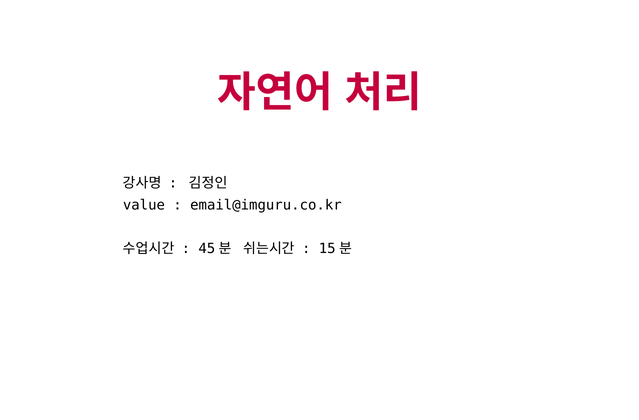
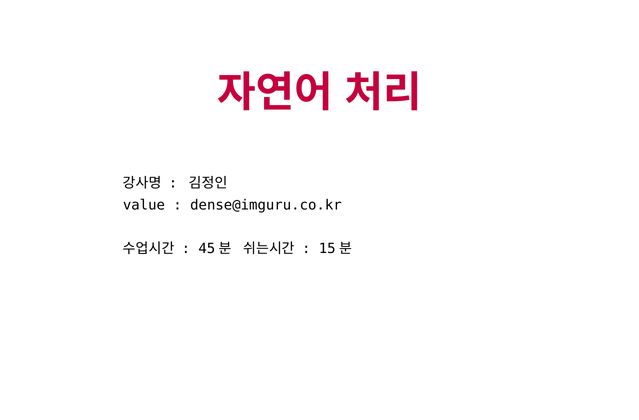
email@imguru.co.kr: email@imguru.co.kr -> dense@imguru.co.kr
